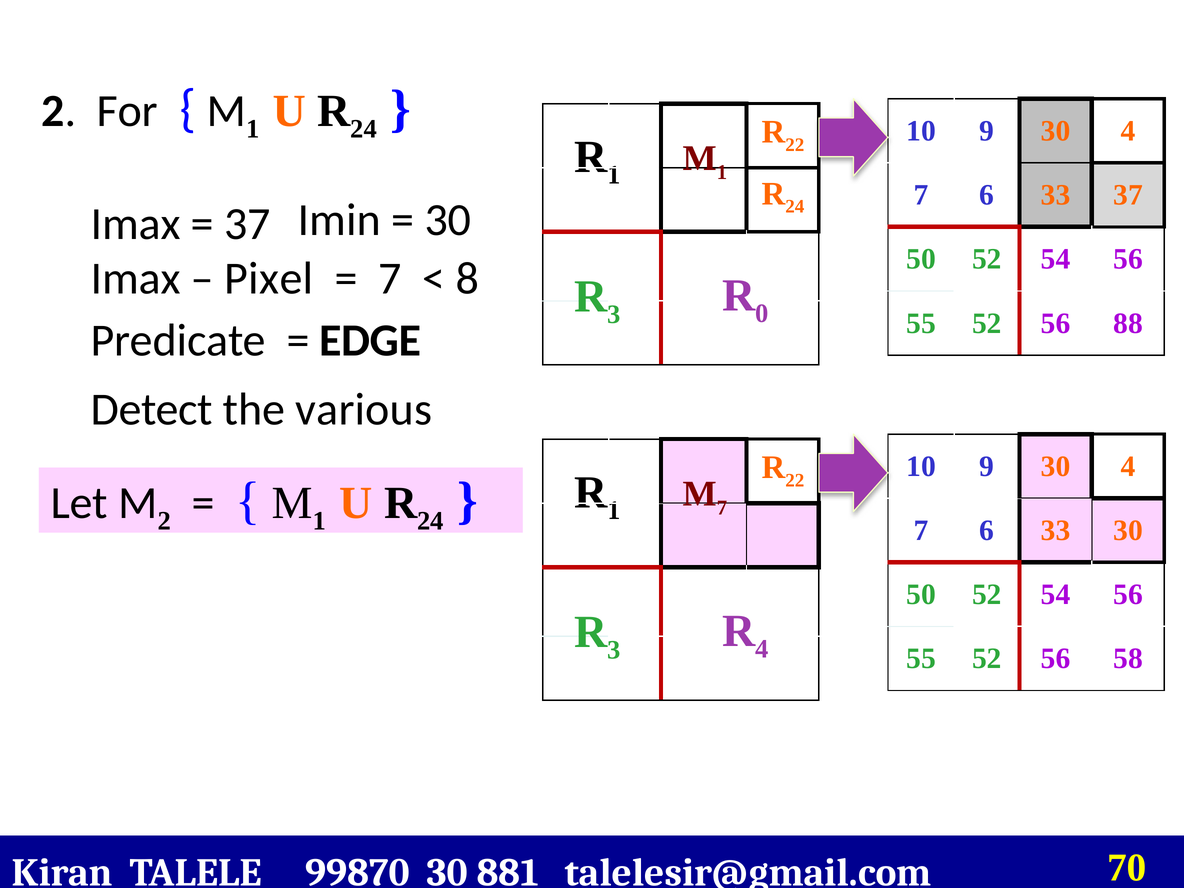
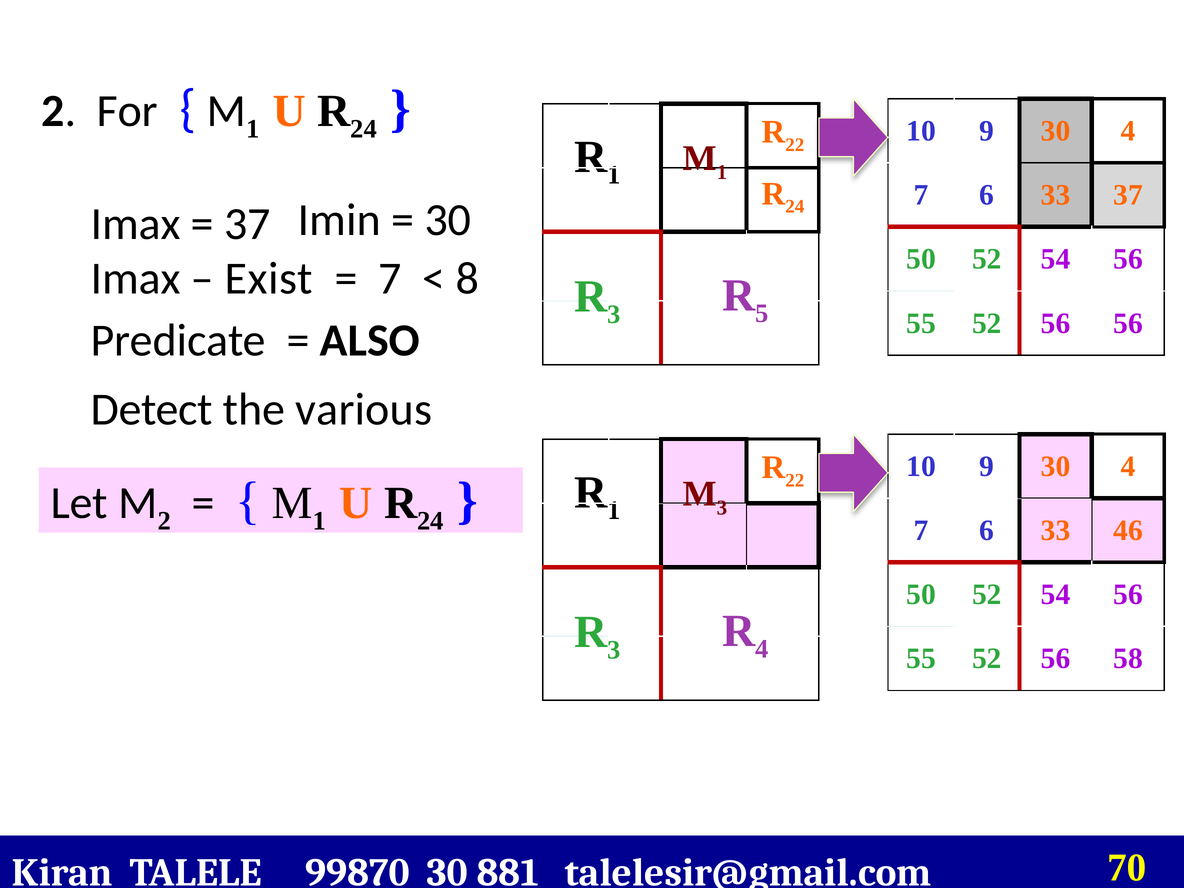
Pixel: Pixel -> Exist
0: 0 -> 5
56 88: 88 -> 56
EDGE: EDGE -> ALSO
7 at (722, 508): 7 -> 3
33 30: 30 -> 46
